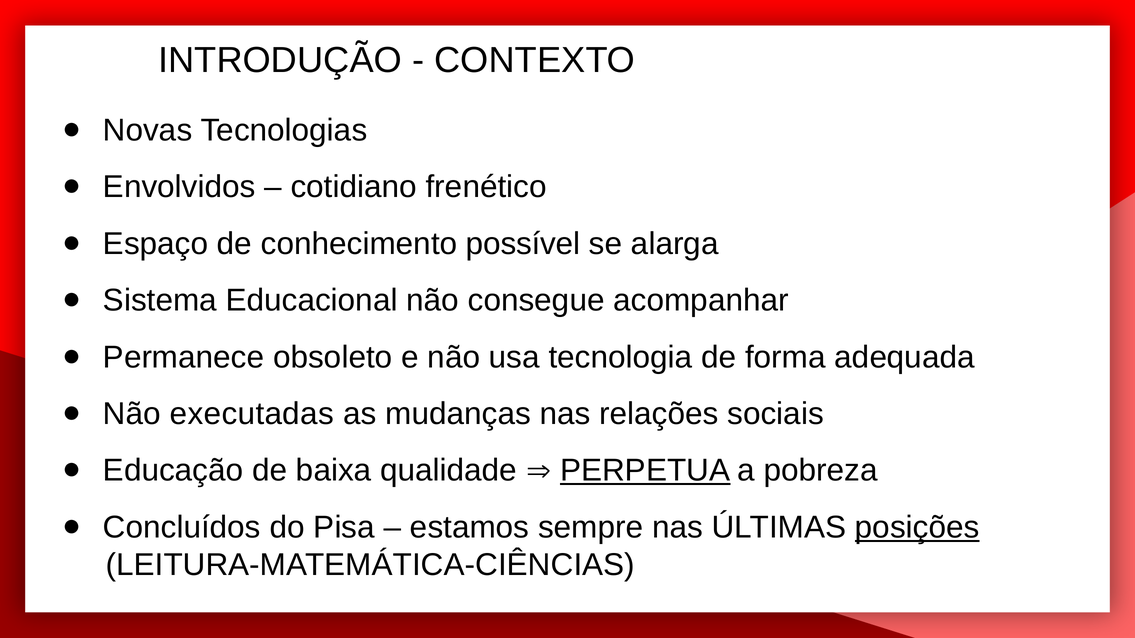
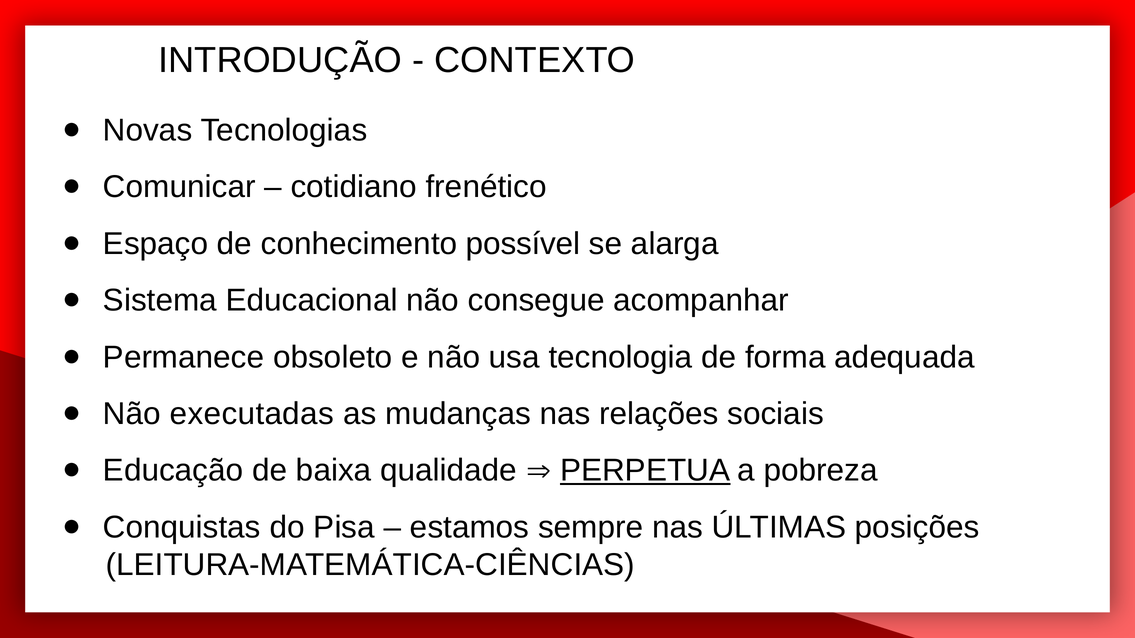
Envolvidos: Envolvidos -> Comunicar
Concluídos: Concluídos -> Conquistas
posições underline: present -> none
